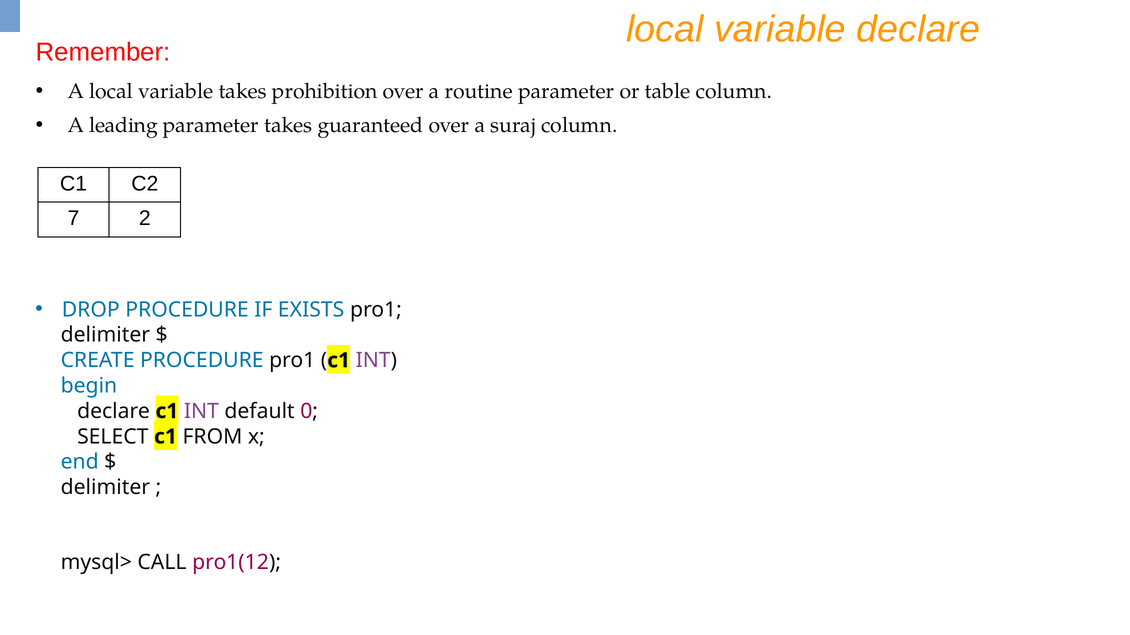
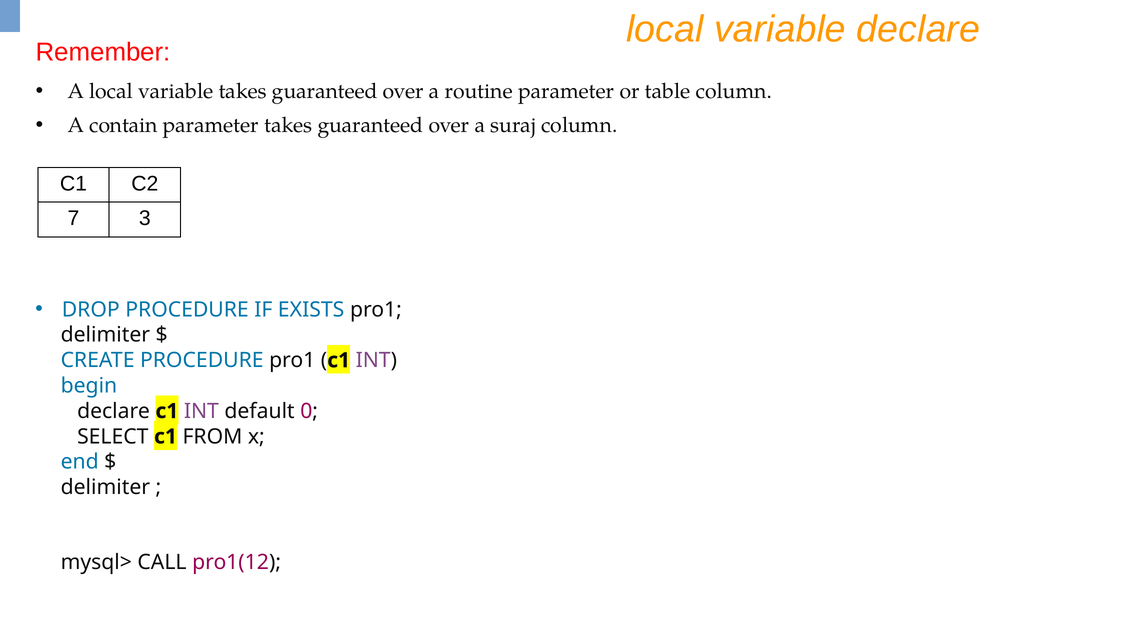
variable takes prohibition: prohibition -> guaranteed
leading: leading -> contain
2: 2 -> 3
